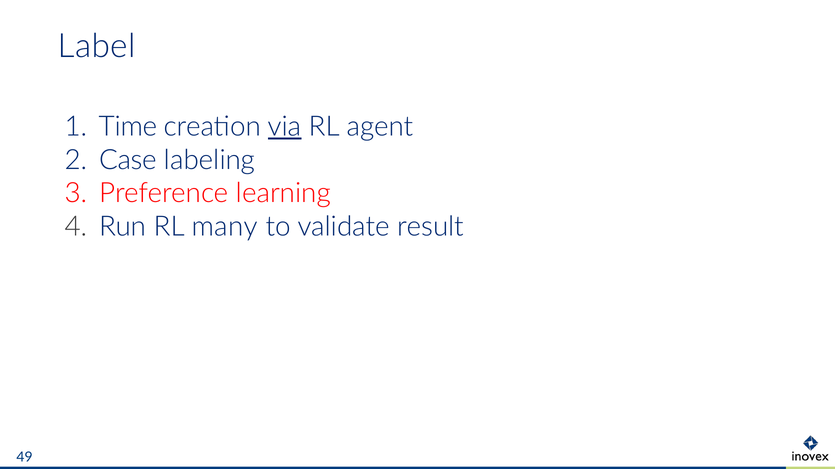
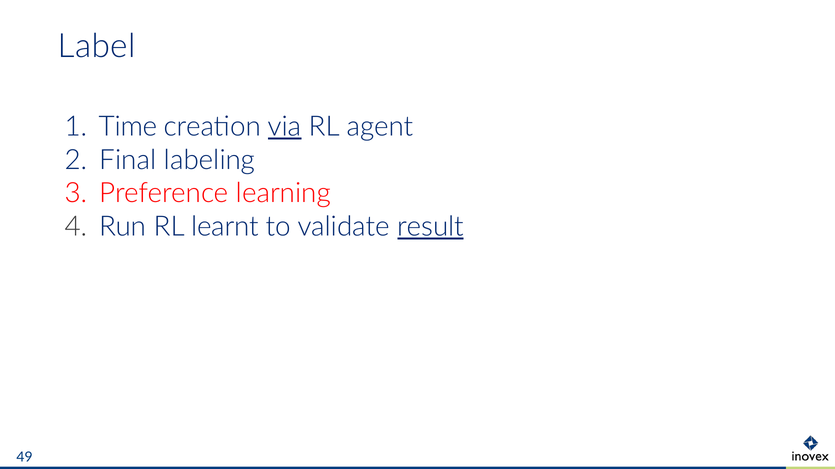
Case: Case -> Final
many: many -> learnt
result underline: none -> present
